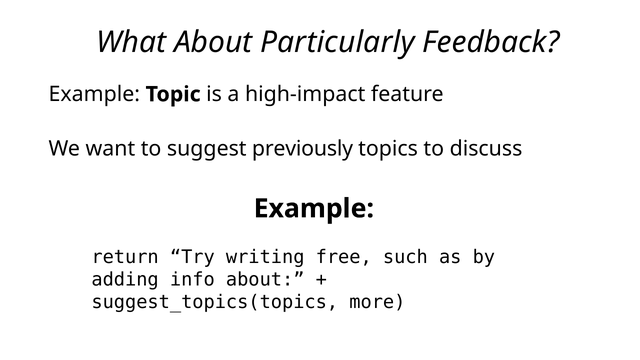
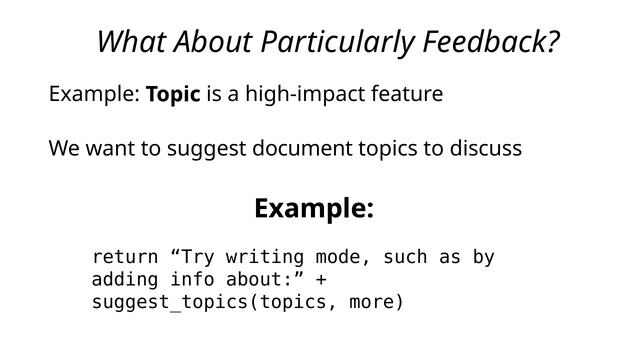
previously: previously -> document
free: free -> mode
